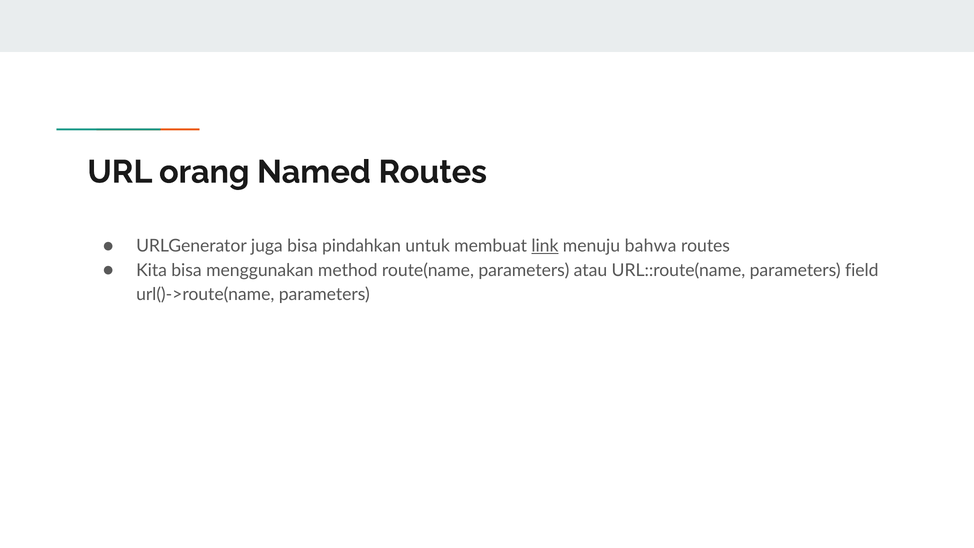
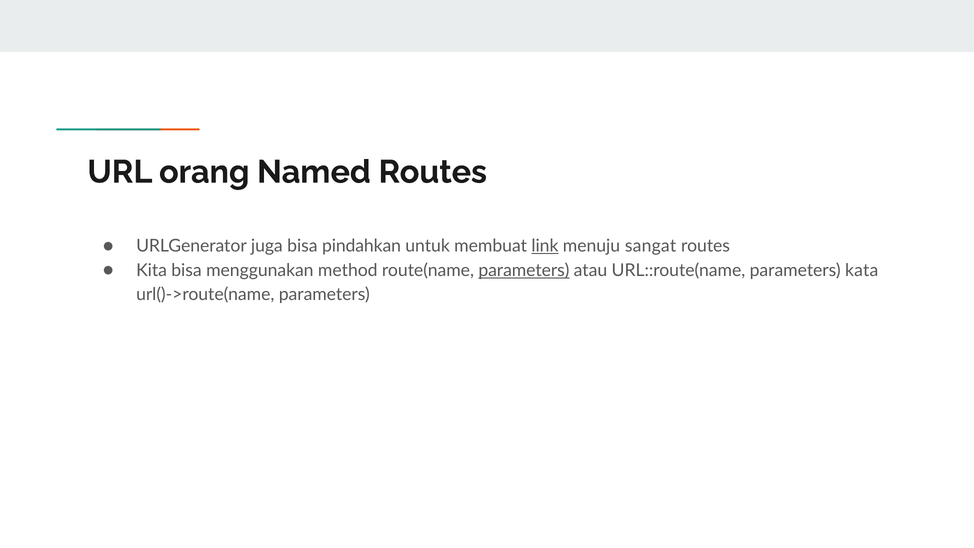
bahwa: bahwa -> sangat
parameters at (524, 270) underline: none -> present
field: field -> kata
